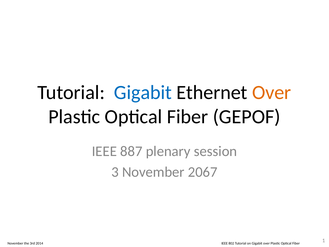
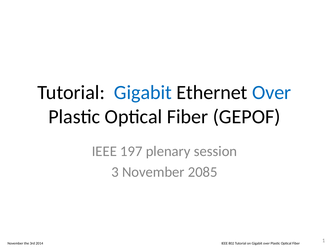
Over at (272, 92) colour: orange -> blue
887: 887 -> 197
2067: 2067 -> 2085
